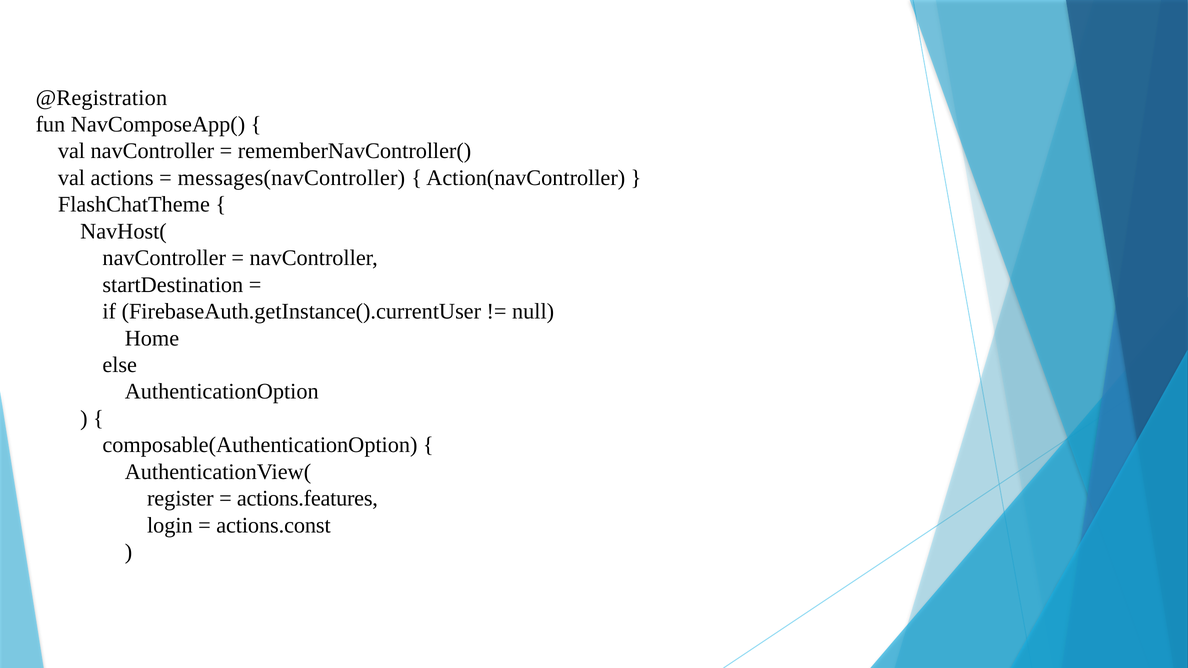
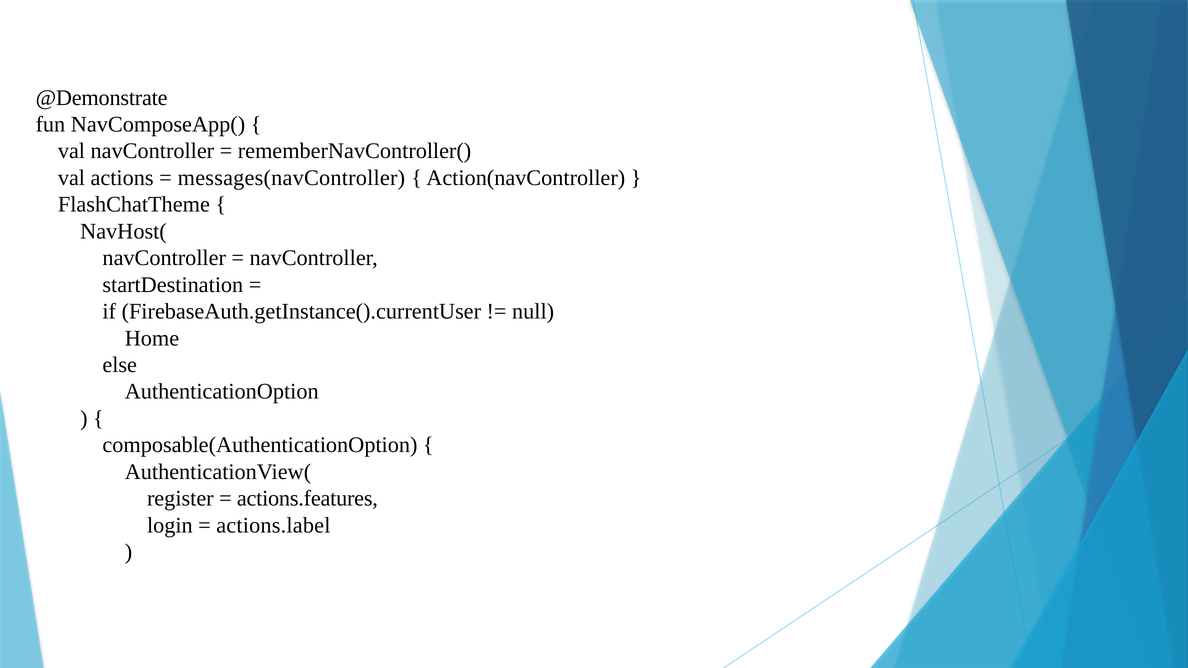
@Registration: @Registration -> @Demonstrate
actions.const: actions.const -> actions.label
